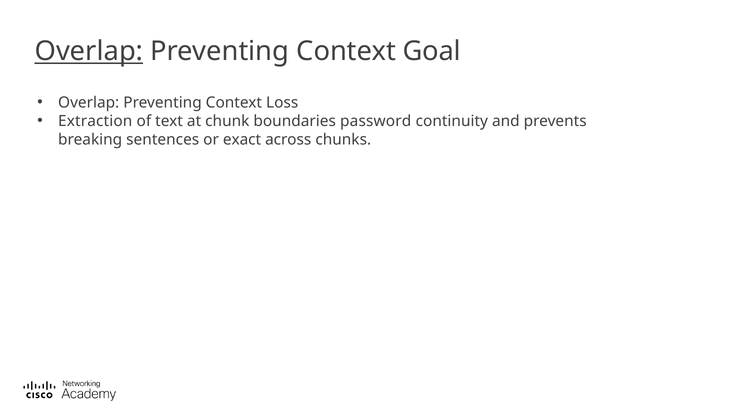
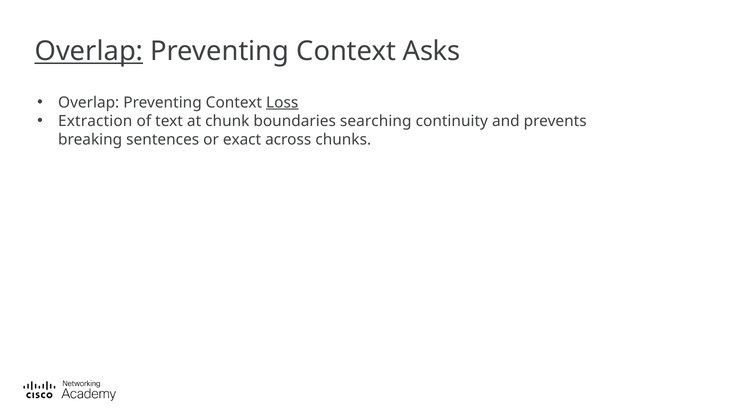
Goal: Goal -> Asks
Loss underline: none -> present
password: password -> searching
